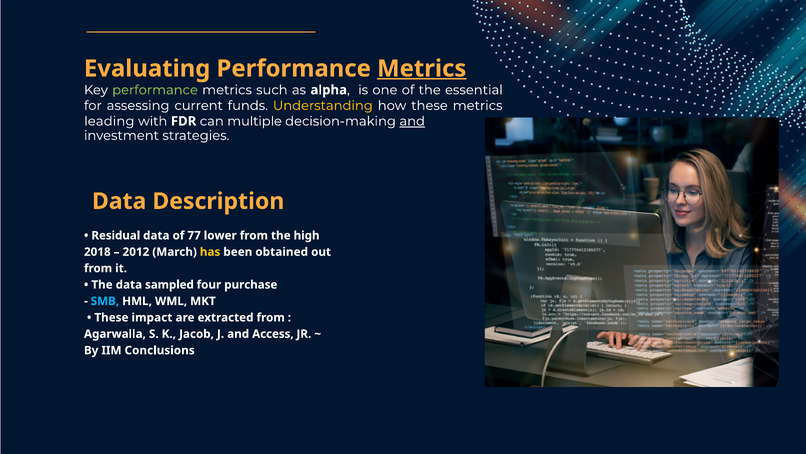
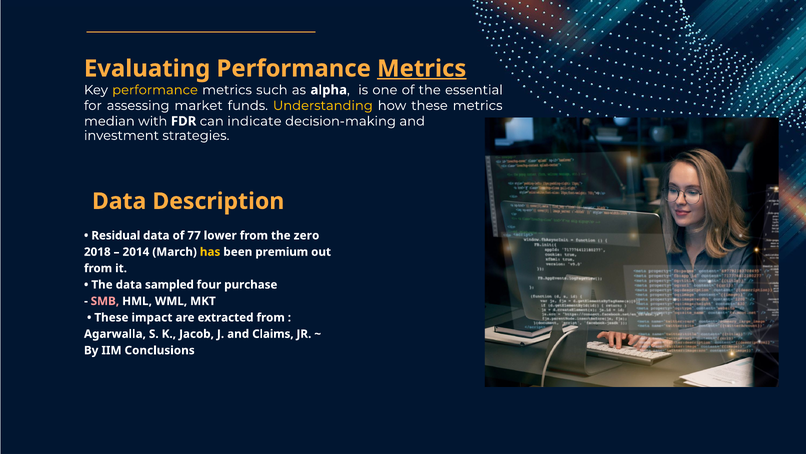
performance at (155, 90) colour: light green -> yellow
current: current -> market
leading: leading -> median
multiple: multiple -> indicate
and at (412, 121) underline: present -> none
high: high -> zero
2012: 2012 -> 2014
obtained: obtained -> premium
SMB colour: light blue -> pink
Access: Access -> Claims
